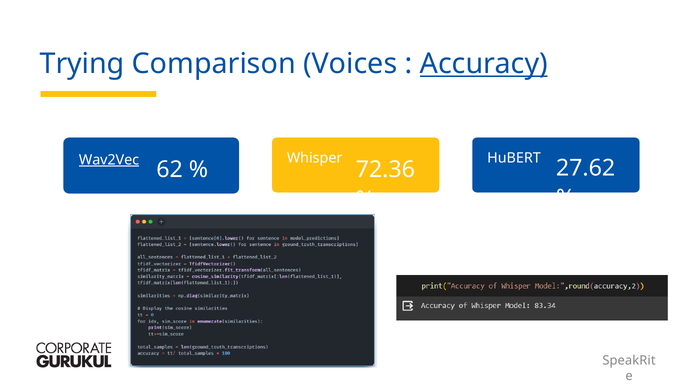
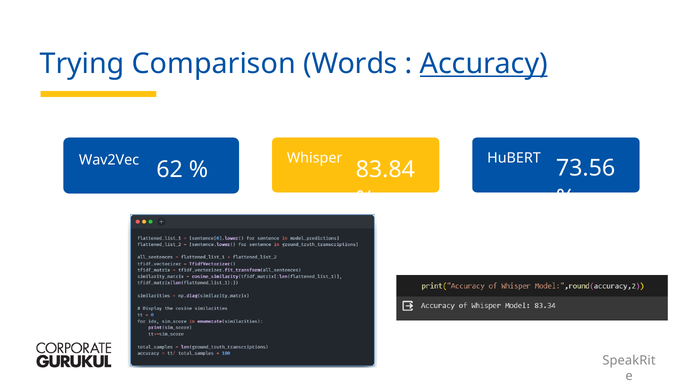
Voices: Voices -> Words
Wav2Vec underline: present -> none
27.62: 27.62 -> 73.56
72.36: 72.36 -> 83.84
